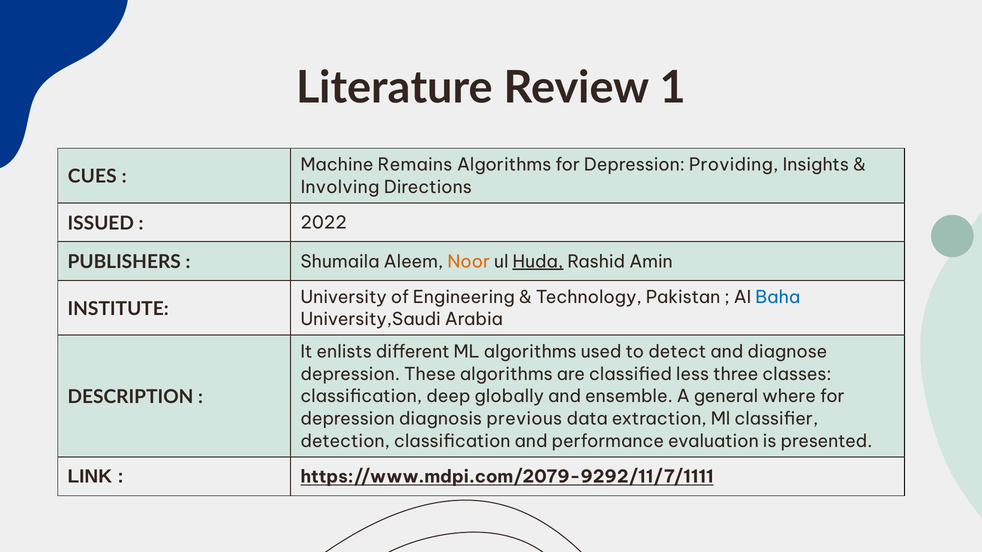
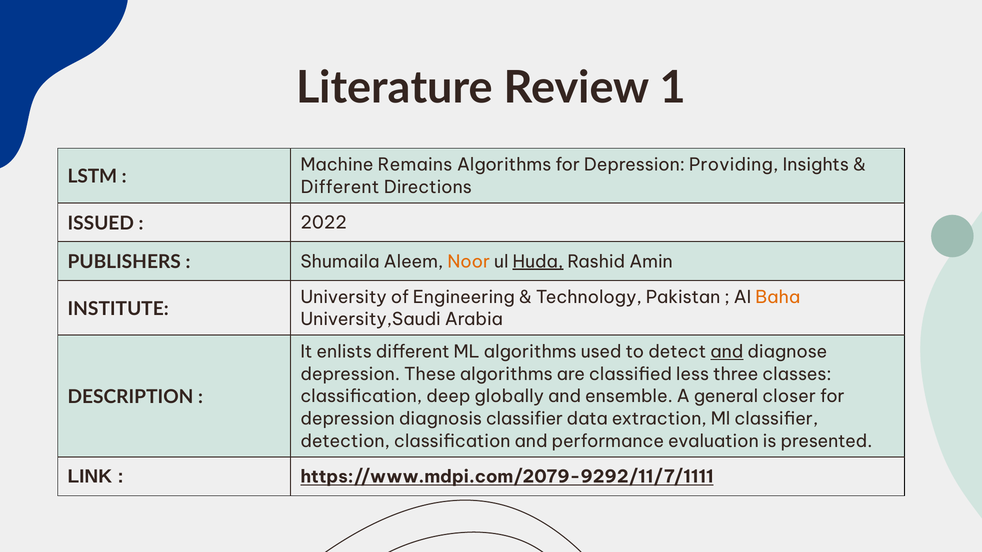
CUES: CUES -> LSTM
Involving at (340, 187): Involving -> Different
Baha colour: blue -> orange
and at (727, 352) underline: none -> present
where: where -> closer
diagnosis previous: previous -> classifier
